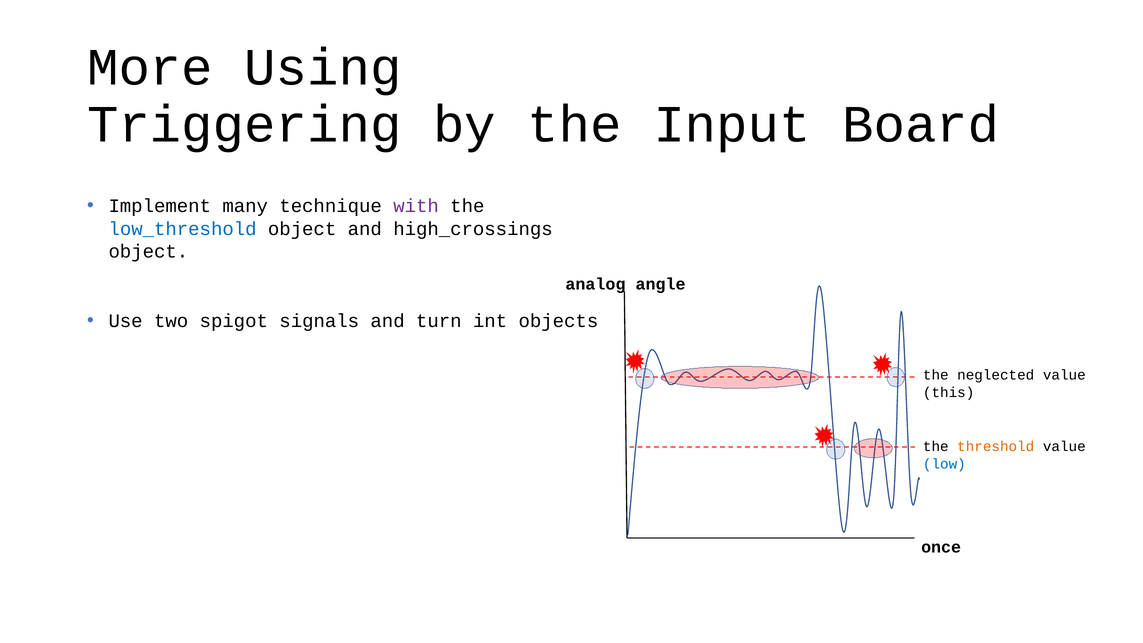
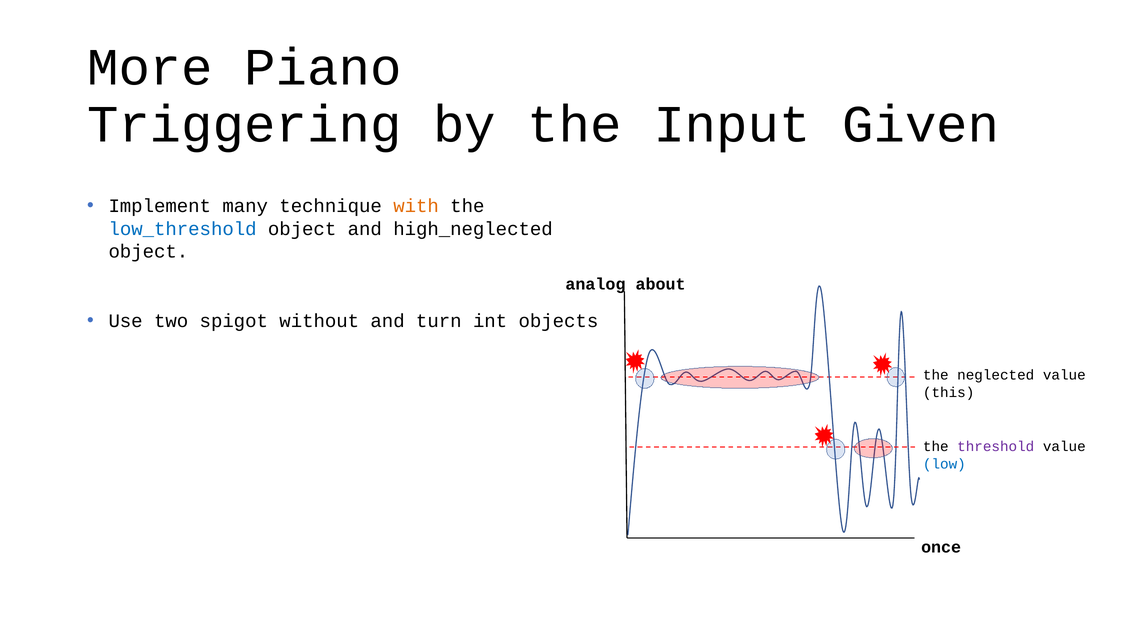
Using: Using -> Piano
Board: Board -> Given
with colour: purple -> orange
high_crossings: high_crossings -> high_neglected
angle: angle -> about
signals: signals -> without
threshold colour: orange -> purple
